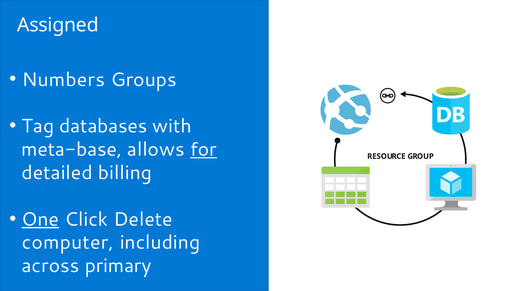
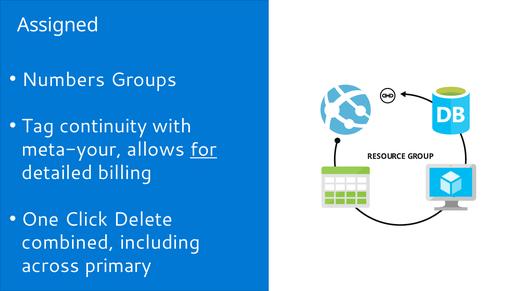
databases: databases -> continuity
meta-base: meta-base -> meta-your
One underline: present -> none
computer: computer -> combined
